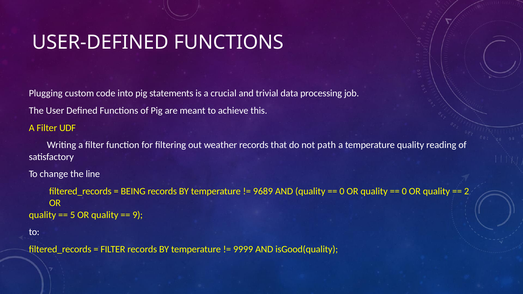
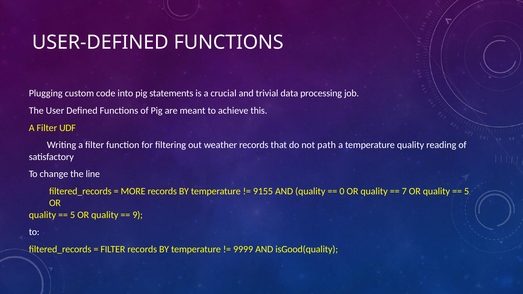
BEING: BEING -> MORE
9689: 9689 -> 9155
0 at (404, 191): 0 -> 7
2 at (467, 191): 2 -> 5
